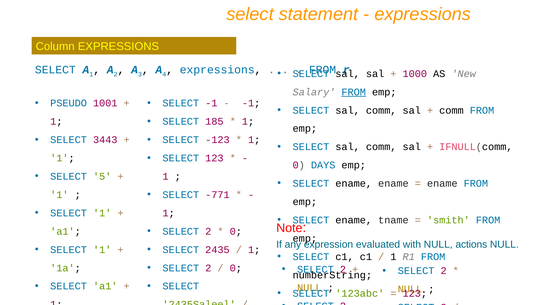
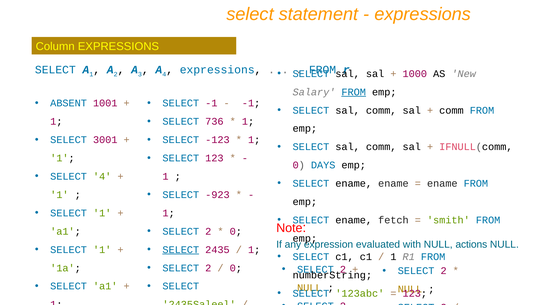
PSEUDO: PSEUDO -> ABSENT
185: 185 -> 736
3443: 3443 -> 3001
SELECT 5: 5 -> 4
-771: -771 -> -923
tname: tname -> fetch
SELECT at (181, 250) underline: none -> present
